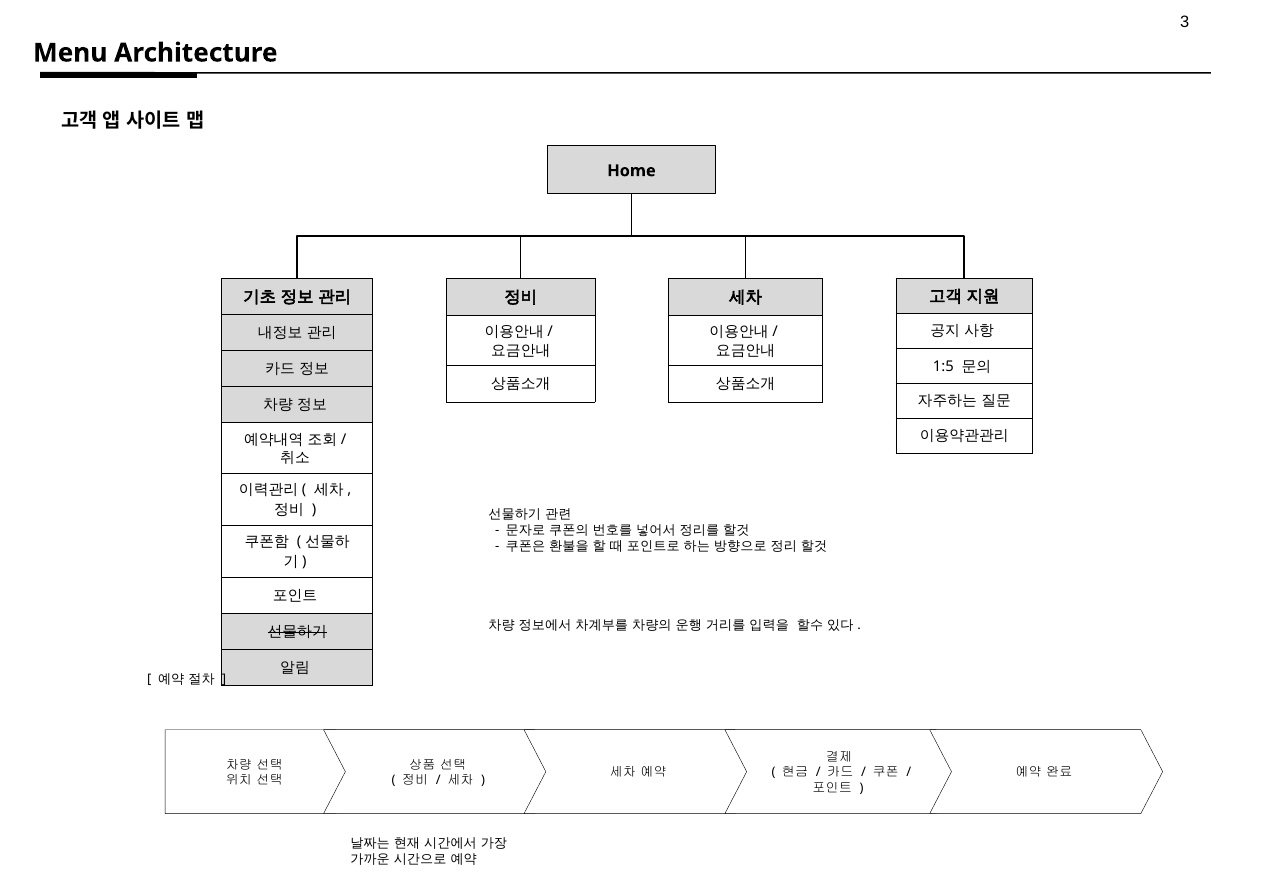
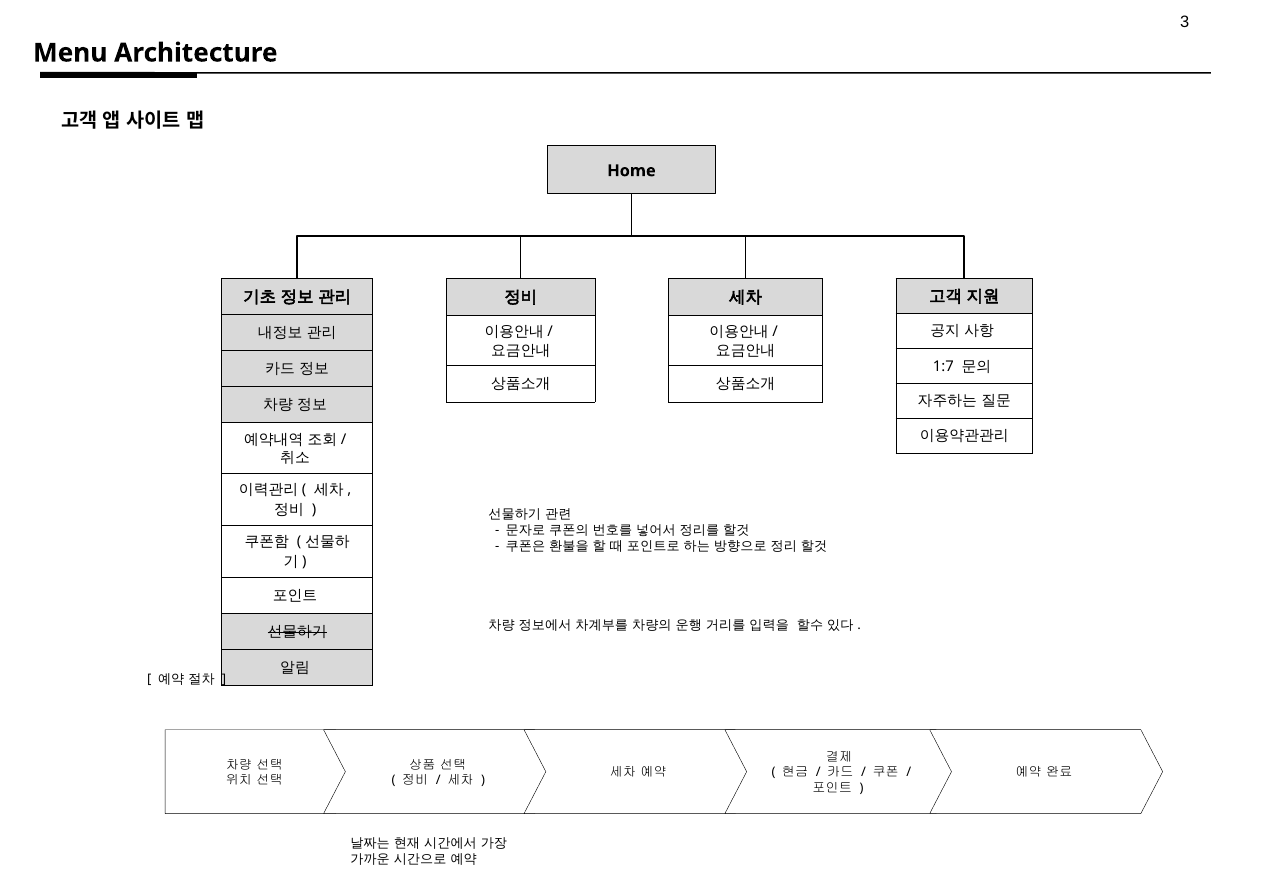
1:5: 1:5 -> 1:7
